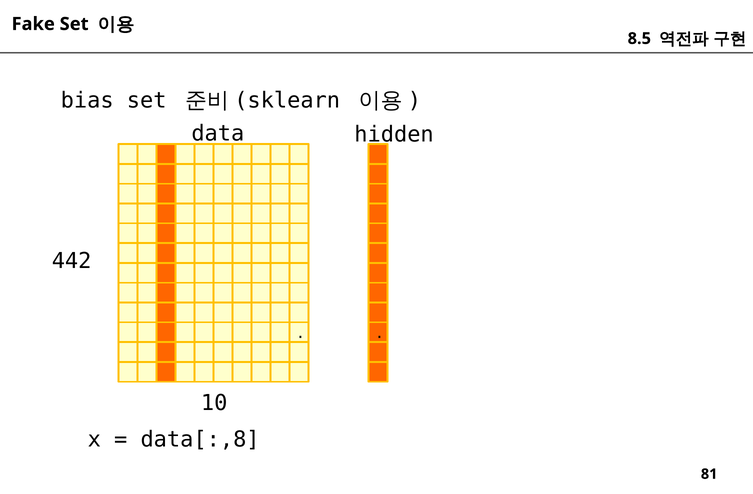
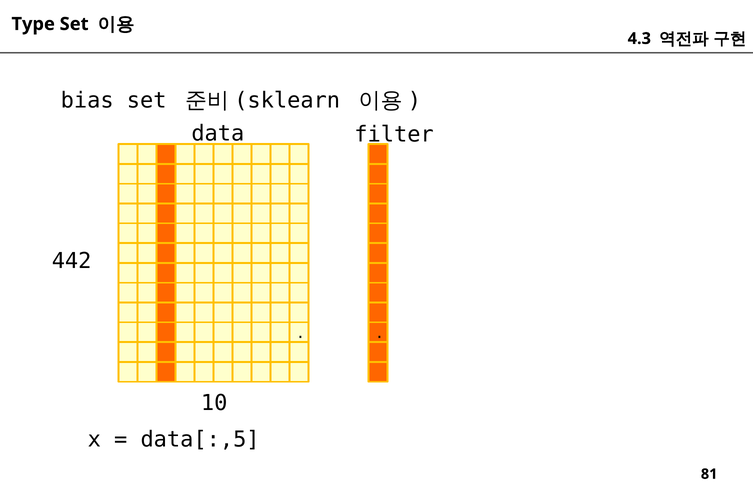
Fake: Fake -> Type
8.5: 8.5 -> 4.3
hidden: hidden -> filter
data[:,8: data[:,8 -> data[:,5
